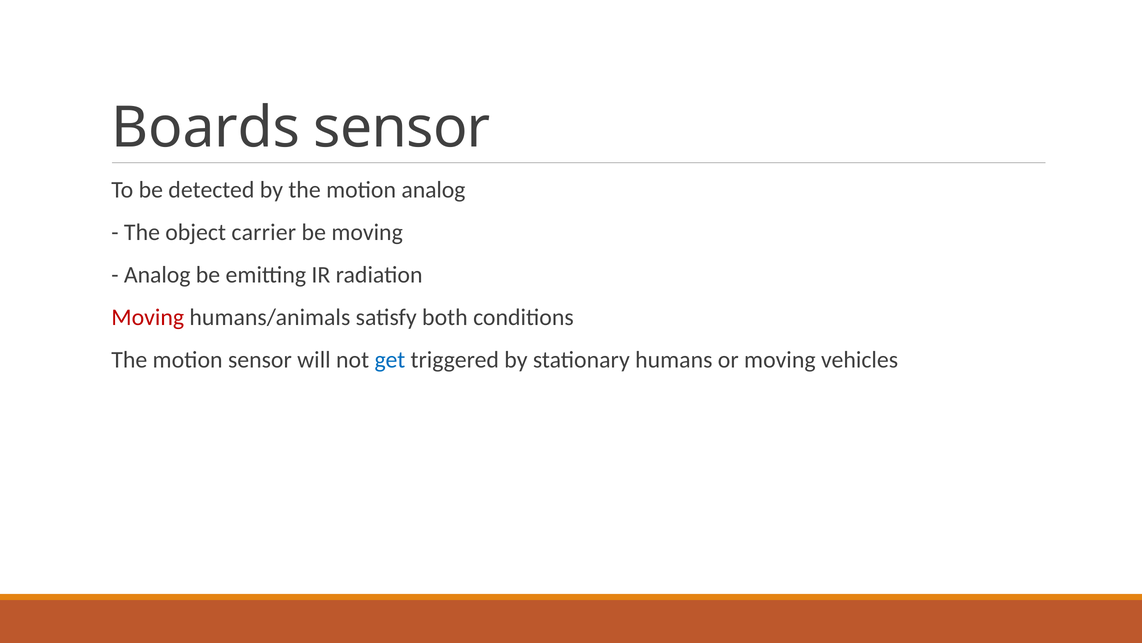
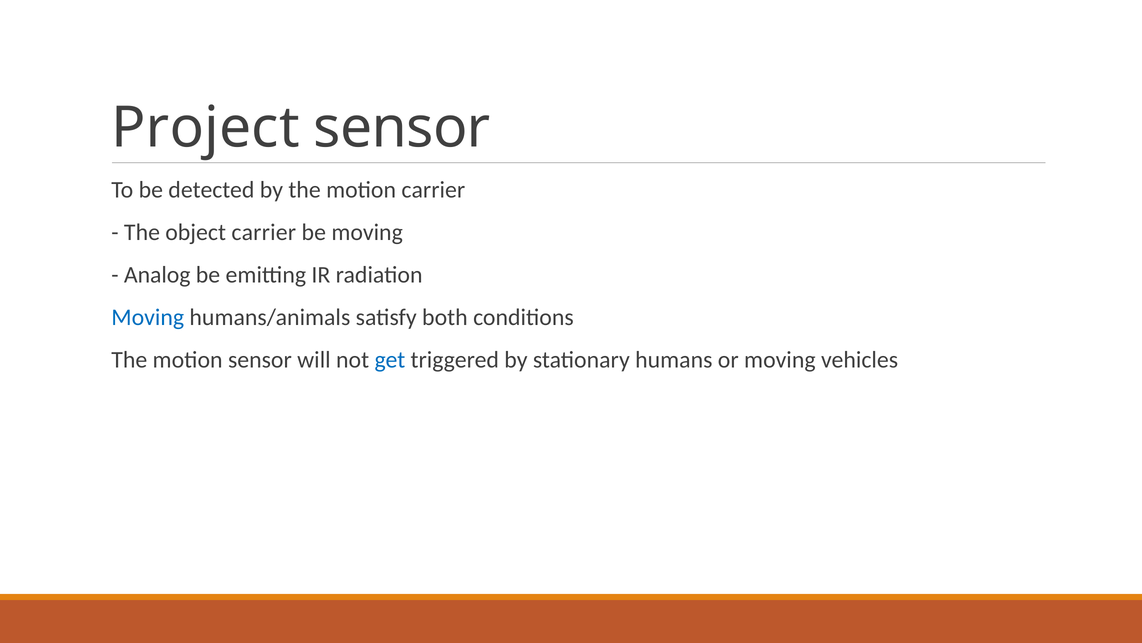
Boards: Boards -> Project
motion analog: analog -> carrier
Moving at (148, 317) colour: red -> blue
